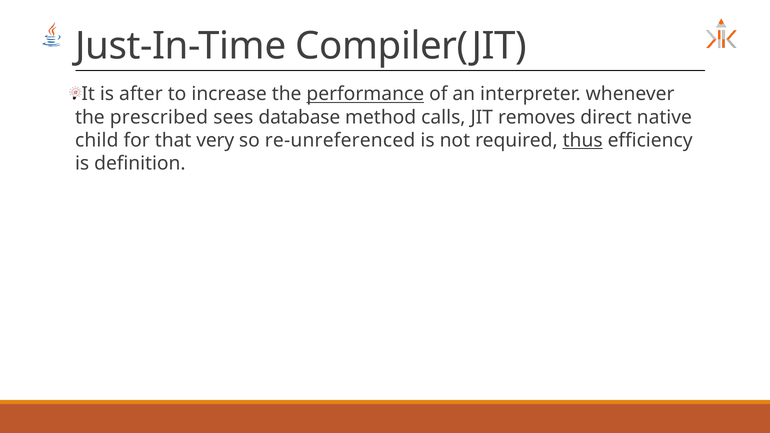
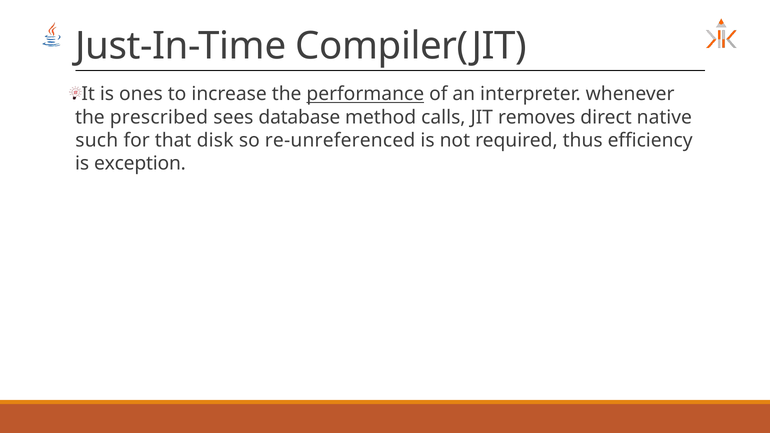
after: after -> ones
child: child -> such
very: very -> disk
thus underline: present -> none
definition: definition -> exception
